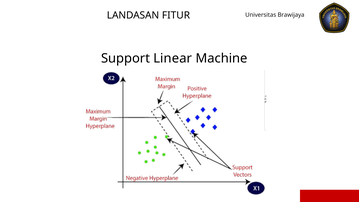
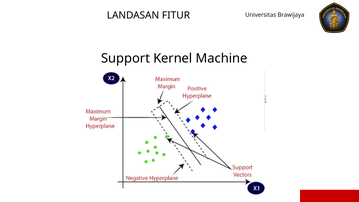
Linear: Linear -> Kernel
